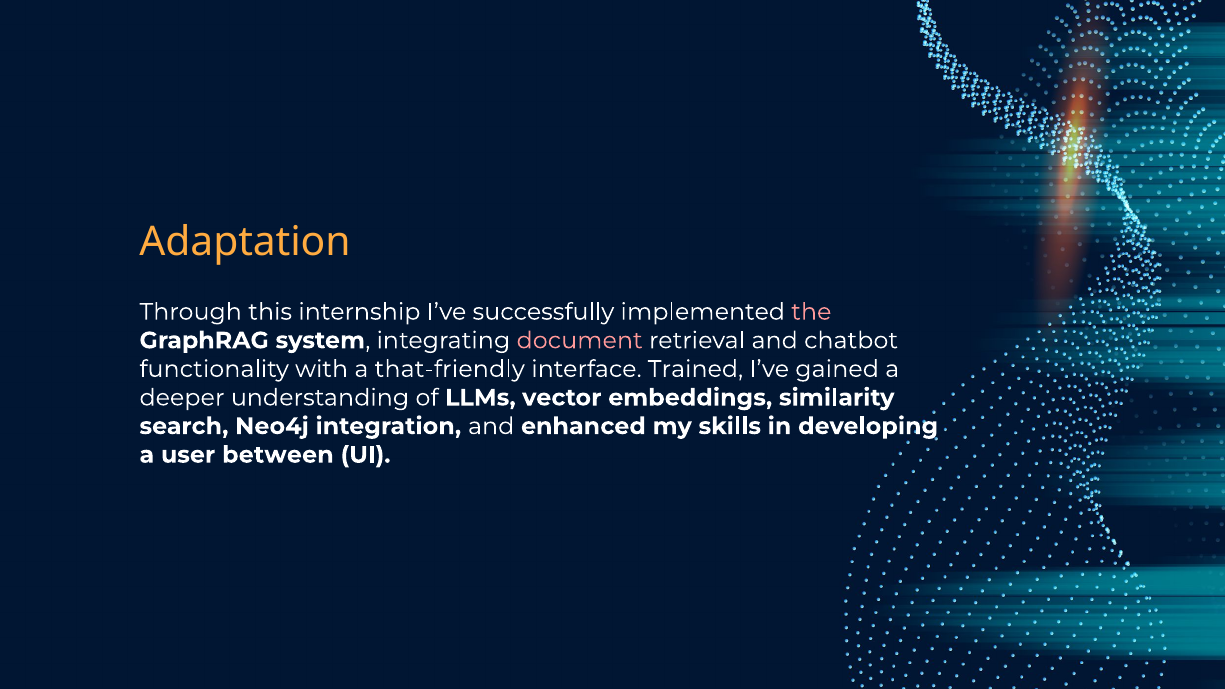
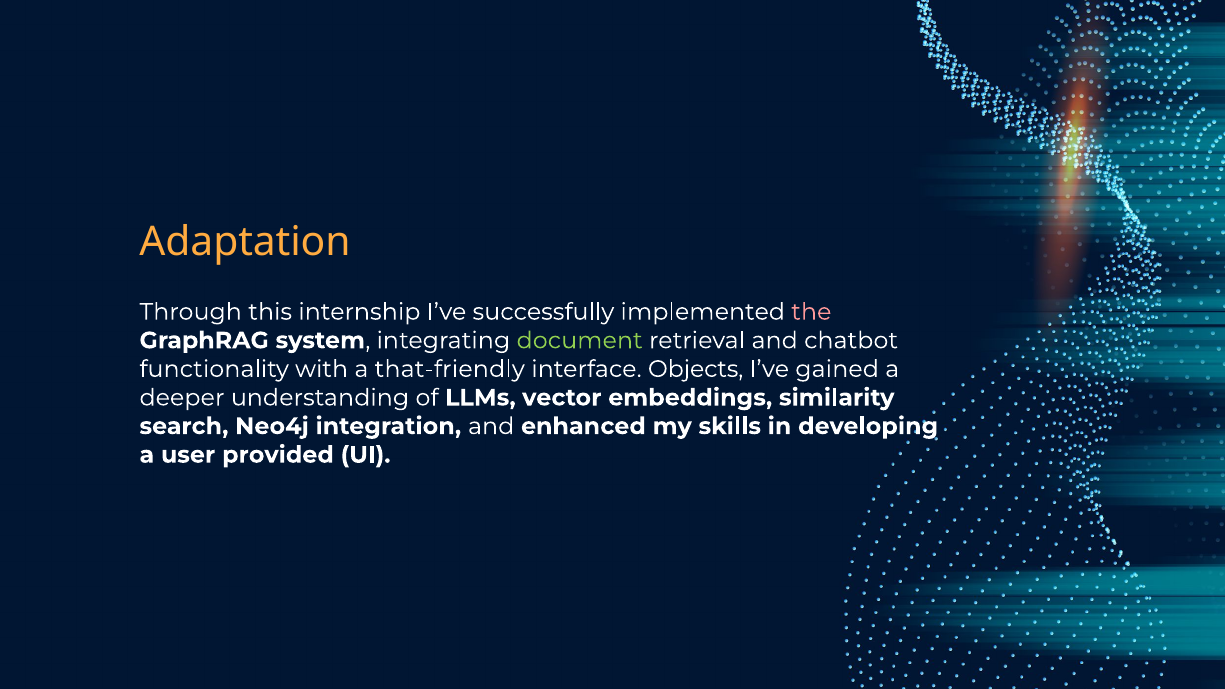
document colour: pink -> light green
Trained: Trained -> Objects
between: between -> provided
